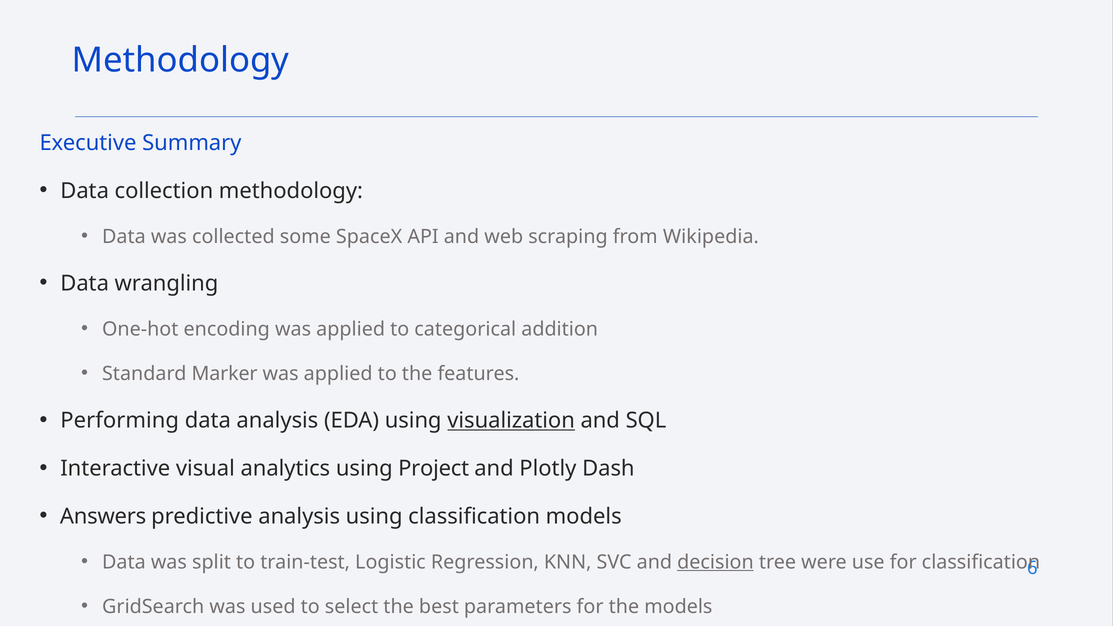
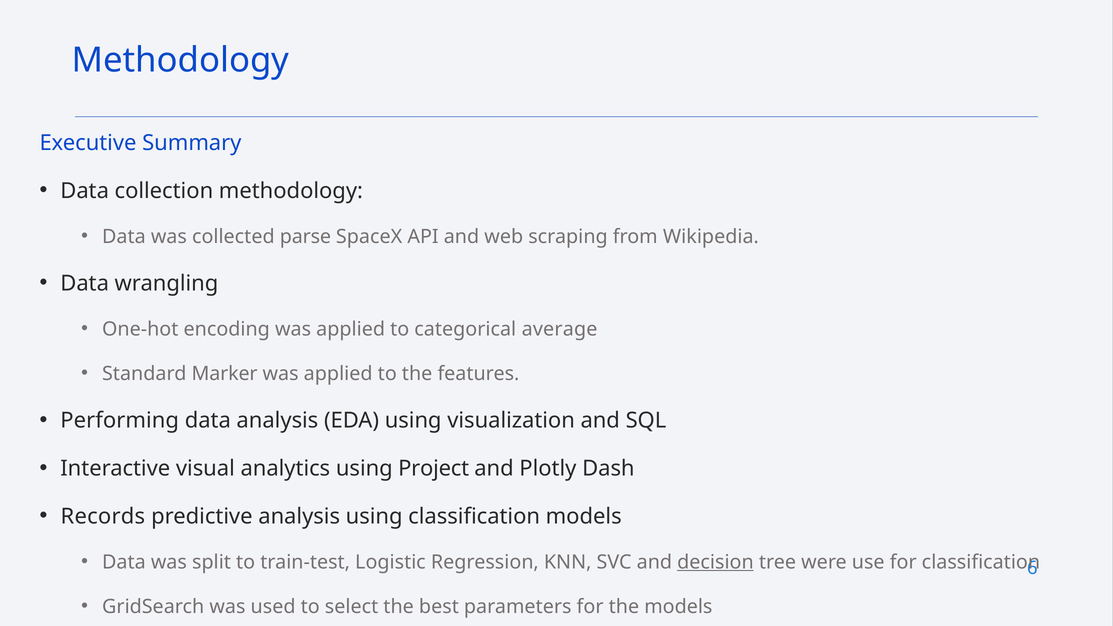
some: some -> parse
addition: addition -> average
visualization underline: present -> none
Answers: Answers -> Records
